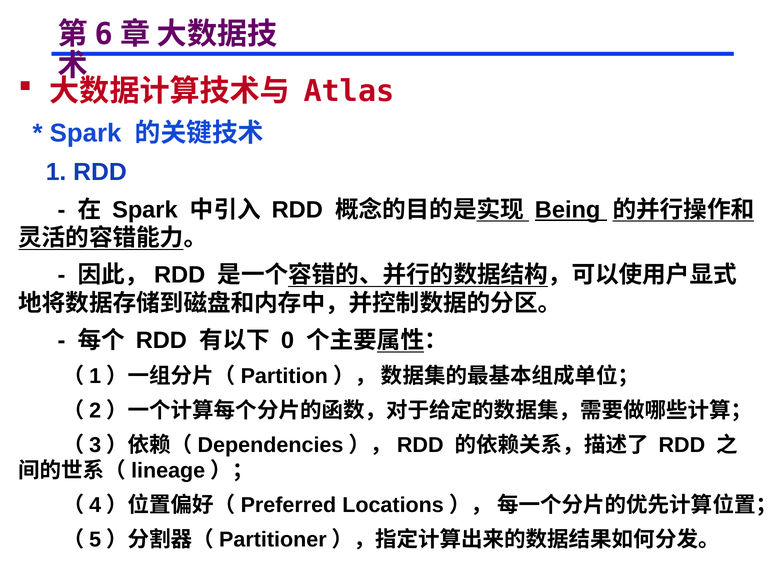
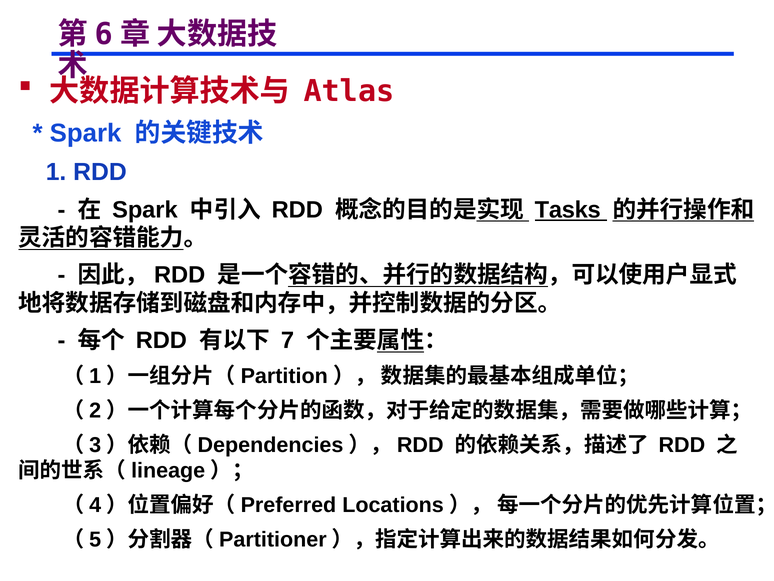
Being: Being -> Tasks
0: 0 -> 7
